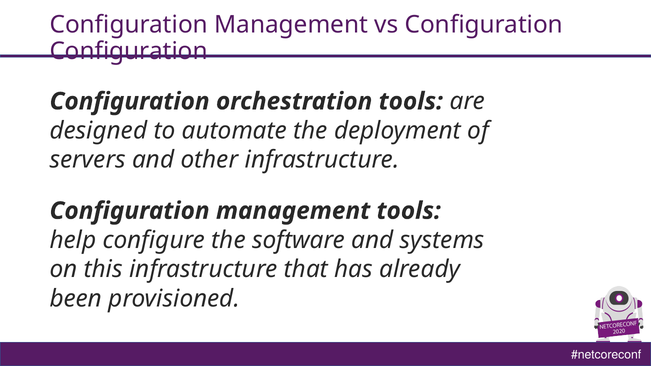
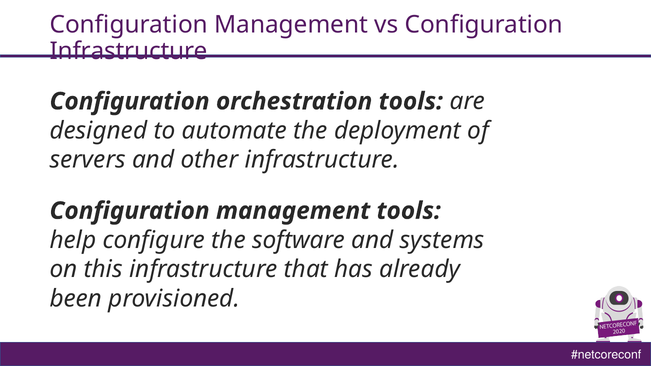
Configuration at (129, 51): Configuration -> Infrastructure
